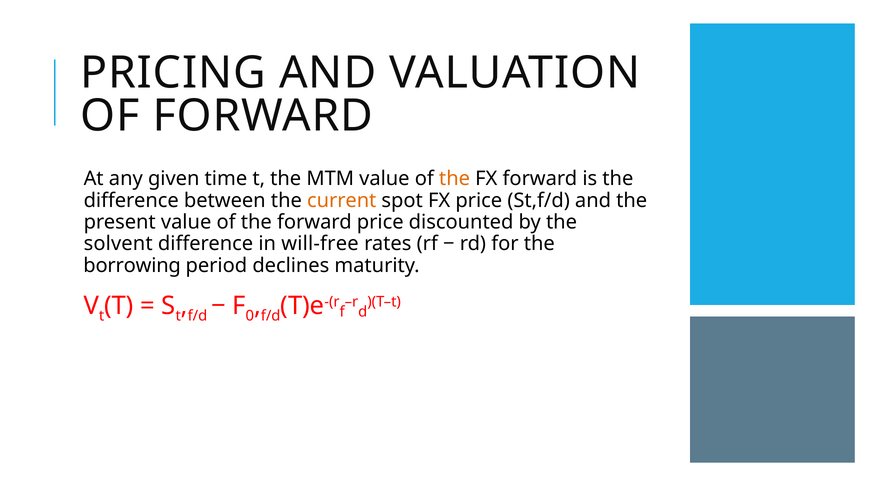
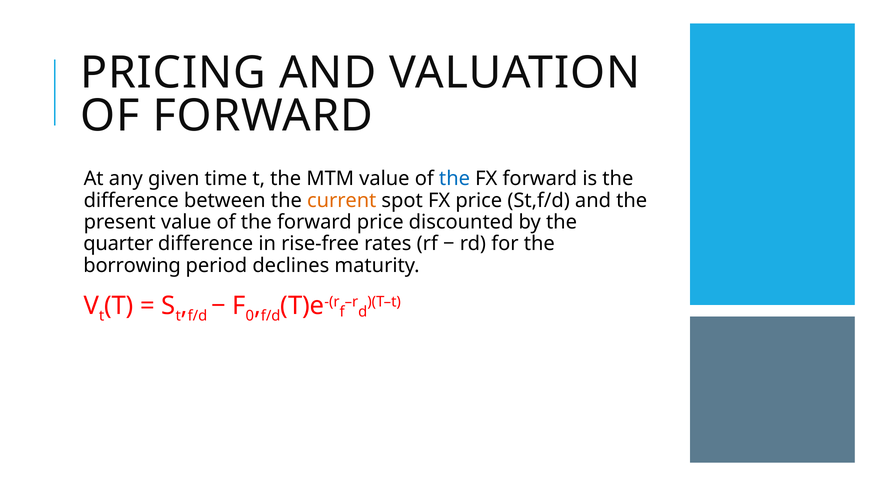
the at (455, 179) colour: orange -> blue
solvent: solvent -> quarter
will-free: will-free -> rise-free
